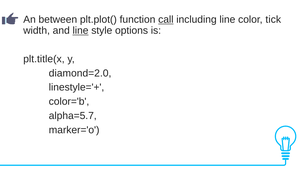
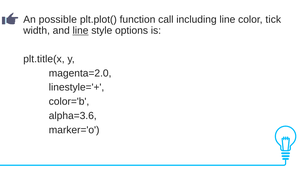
between: between -> possible
call underline: present -> none
diamond=2.0: diamond=2.0 -> magenta=2.0
alpha=5.7: alpha=5.7 -> alpha=3.6
